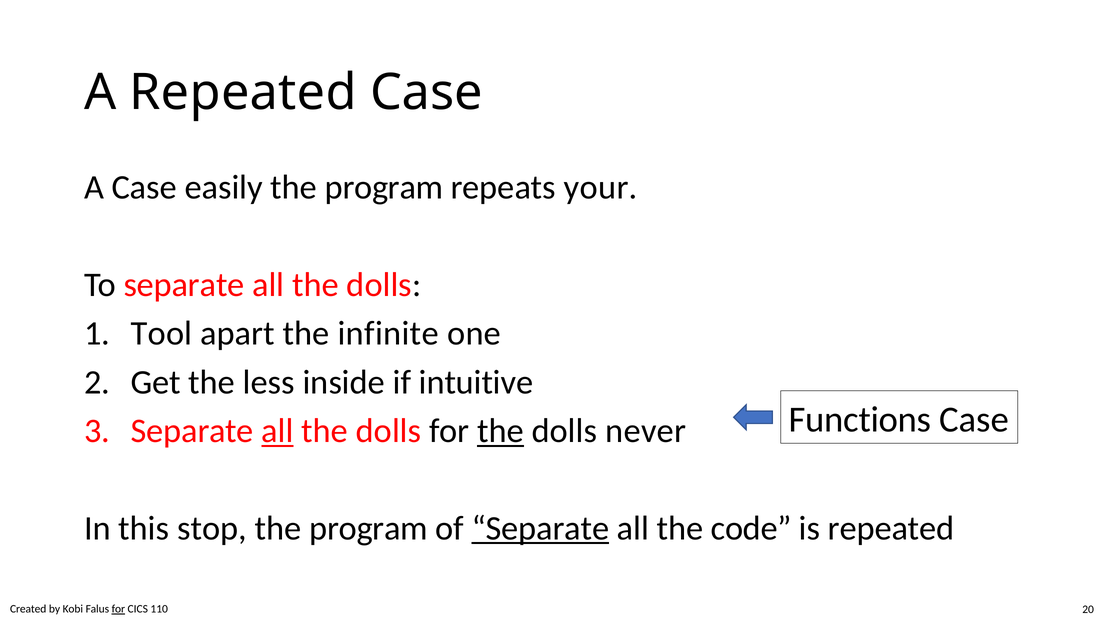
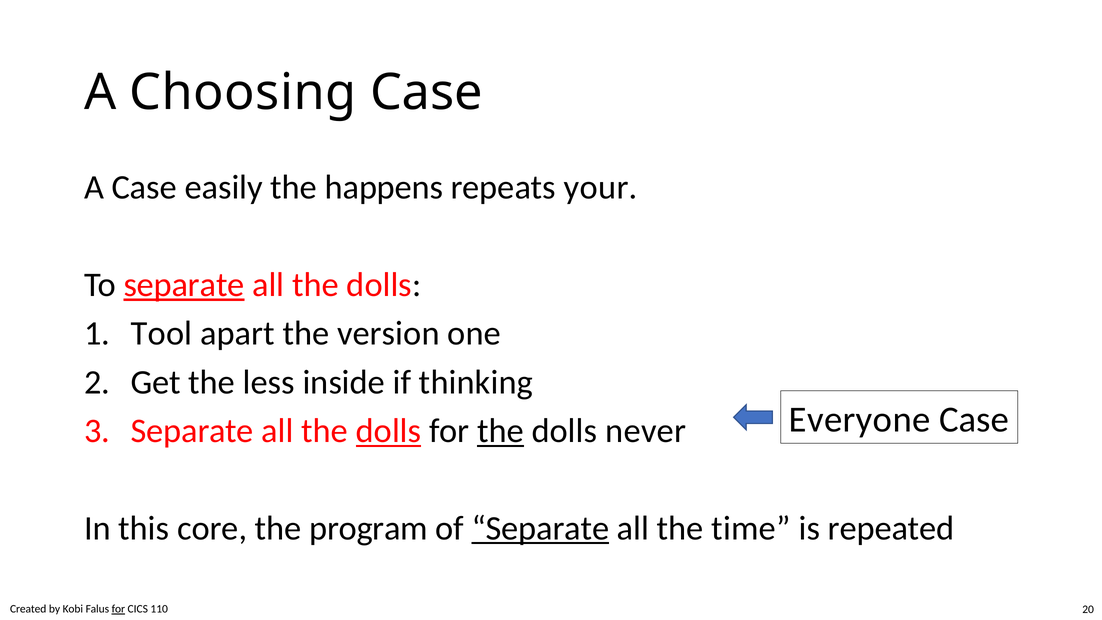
A Repeated: Repeated -> Choosing
program at (384, 188): program -> happens
separate at (184, 285) underline: none -> present
infinite: infinite -> version
intuitive: intuitive -> thinking
Functions: Functions -> Everyone
all at (277, 431) underline: present -> none
dolls at (389, 431) underline: none -> present
stop: stop -> core
code: code -> time
